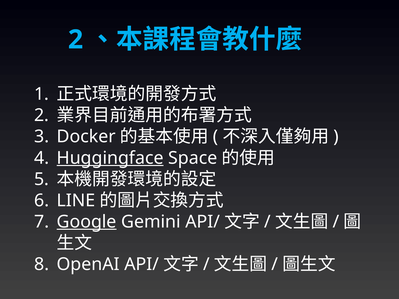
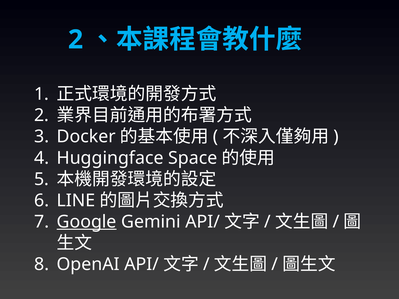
Huggingface underline: present -> none
